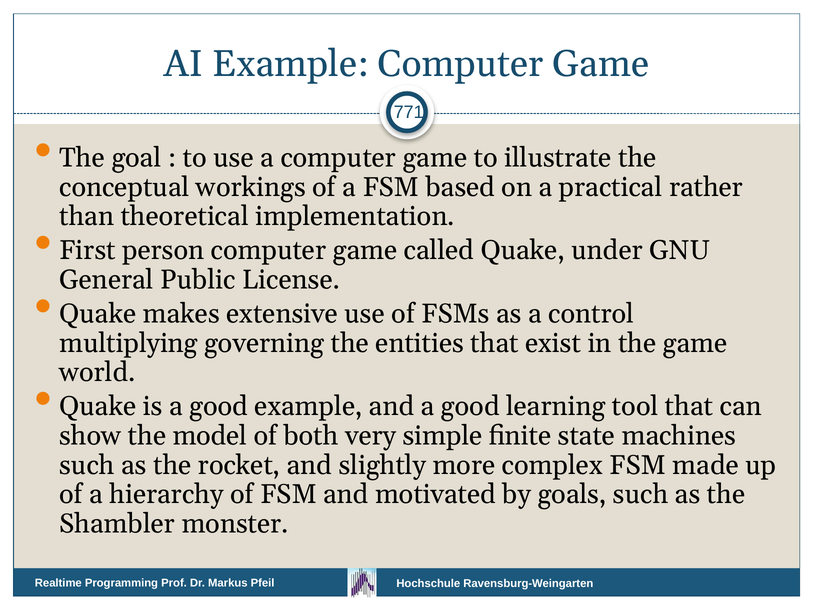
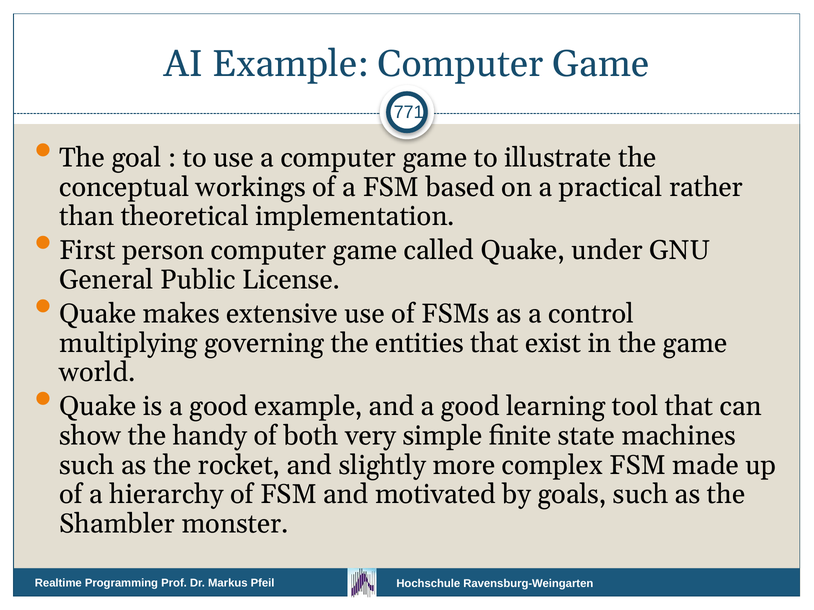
model: model -> handy
